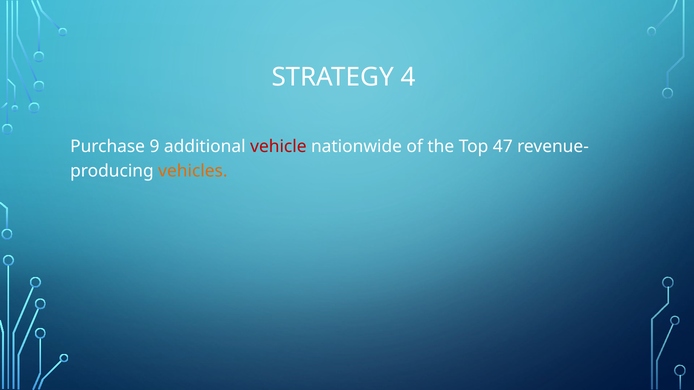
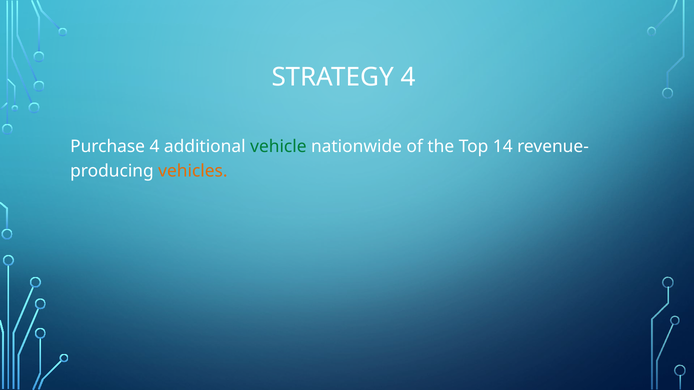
Purchase 9: 9 -> 4
vehicle colour: red -> green
47: 47 -> 14
